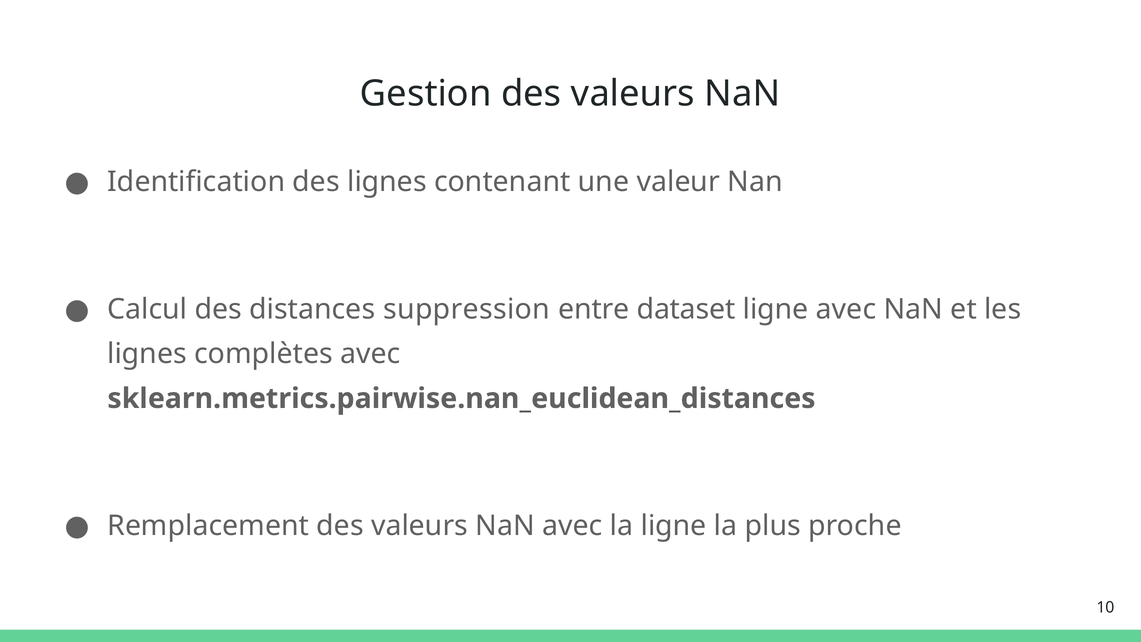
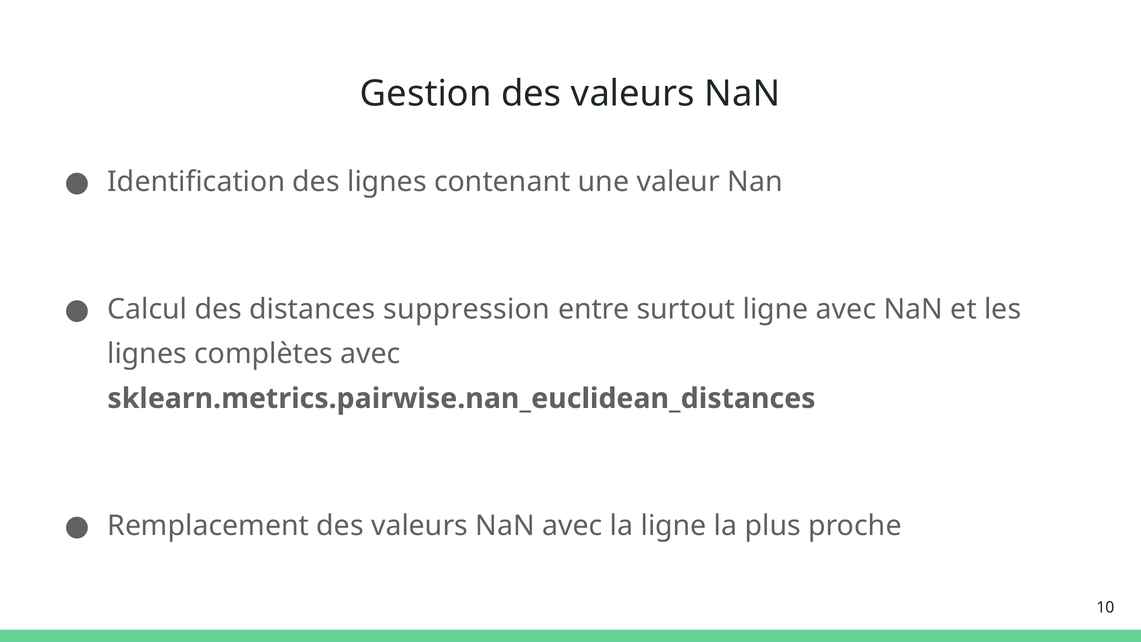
dataset: dataset -> surtout
